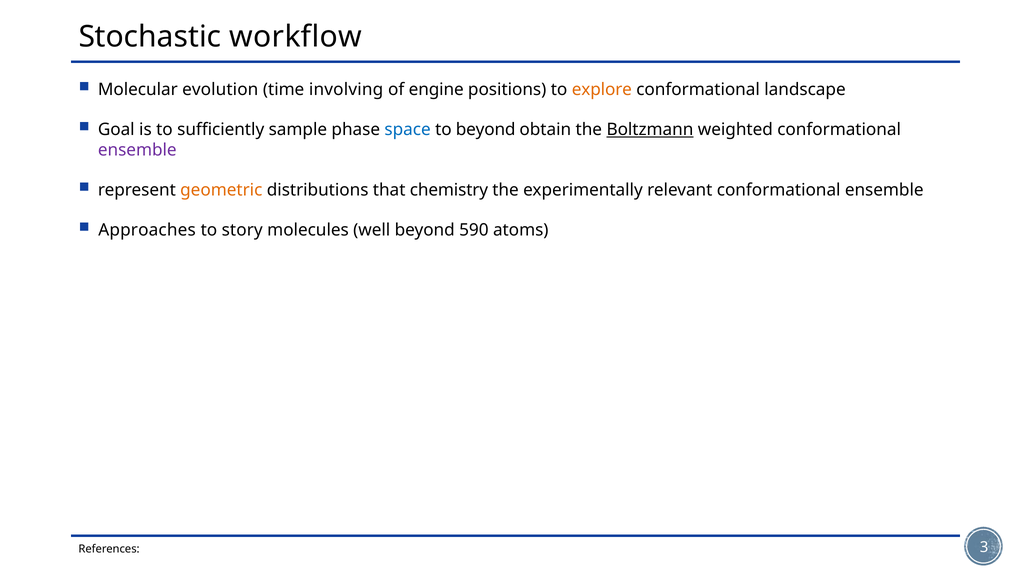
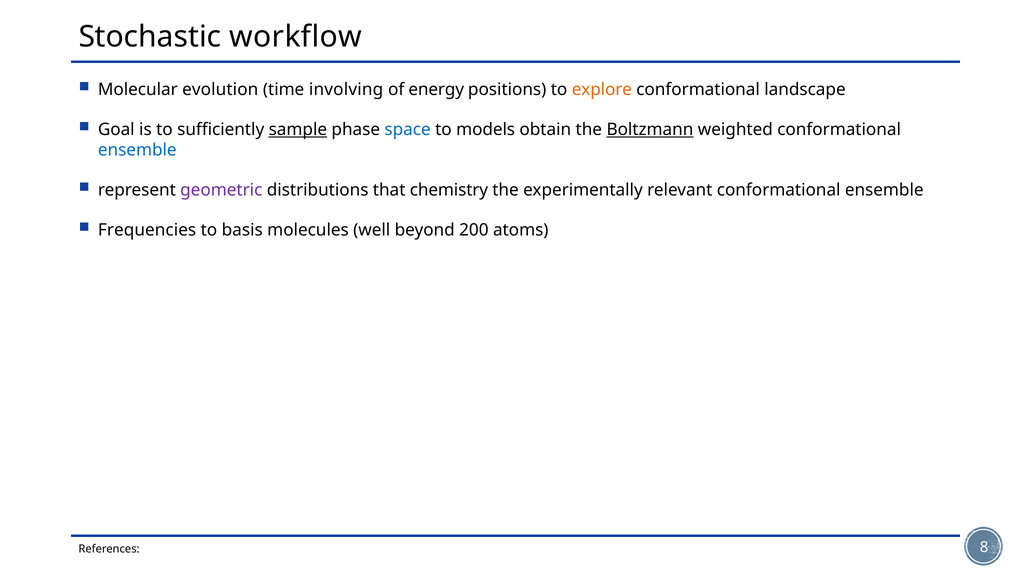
engine: engine -> energy
sample underline: none -> present
to beyond: beyond -> models
ensemble at (137, 150) colour: purple -> blue
geometric colour: orange -> purple
Approaches: Approaches -> Frequencies
story: story -> basis
590: 590 -> 200
3: 3 -> 8
